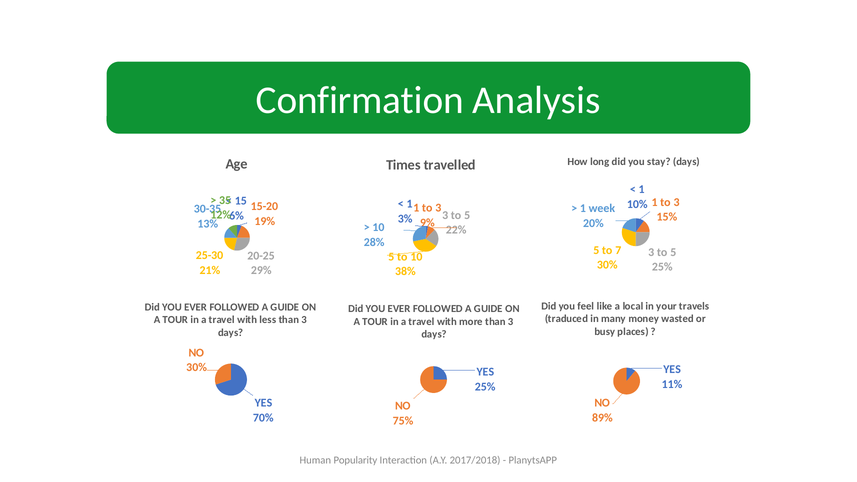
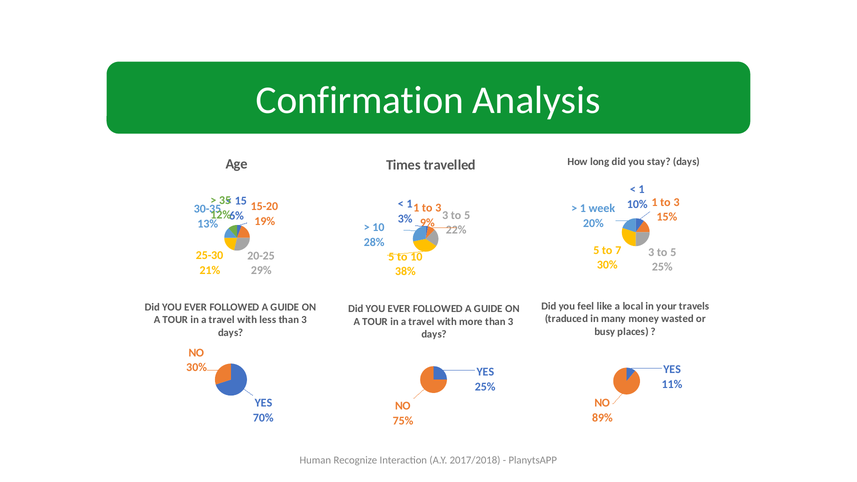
Popularity: Popularity -> Recognize
